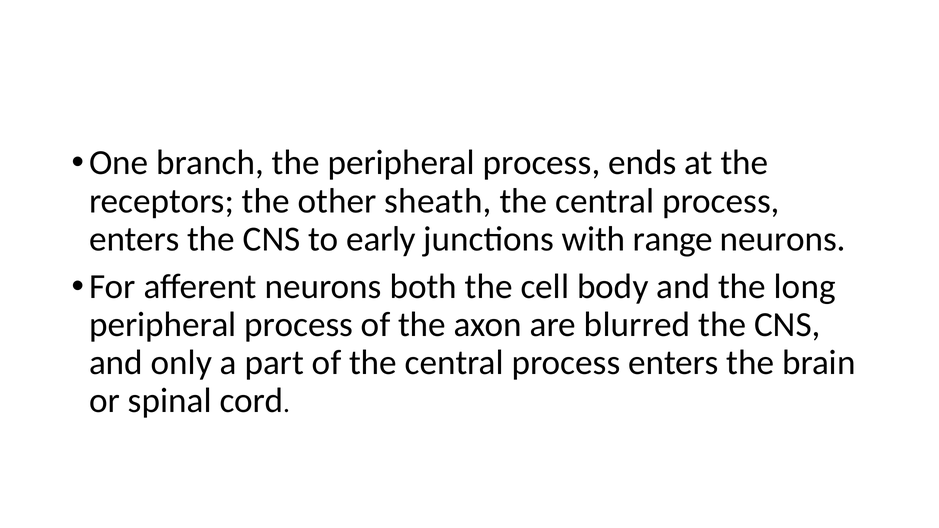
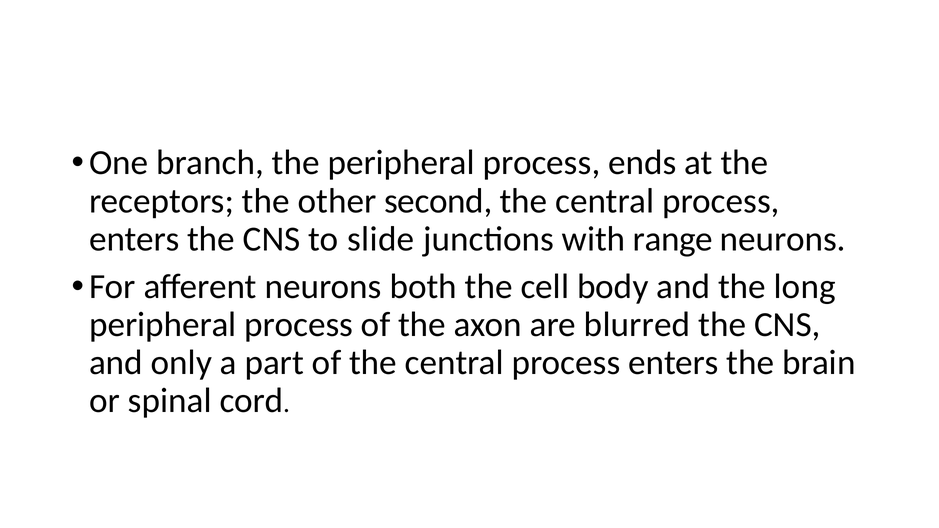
sheath: sheath -> second
early: early -> slide
